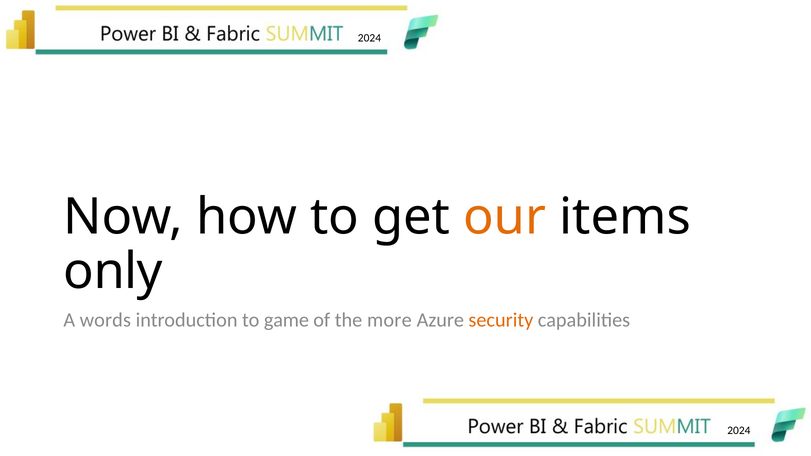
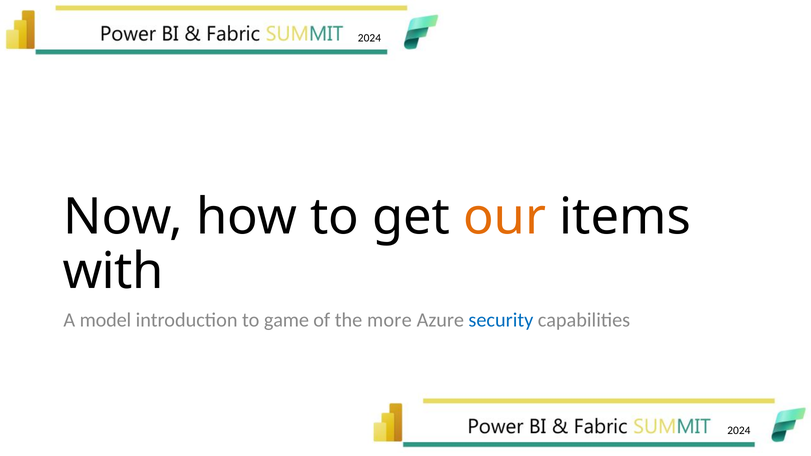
only: only -> with
words: words -> model
security colour: orange -> blue
